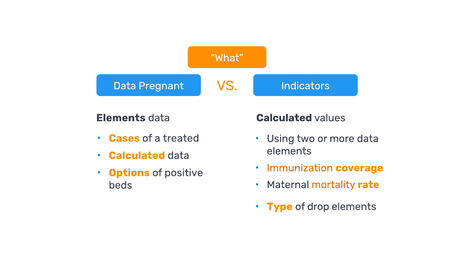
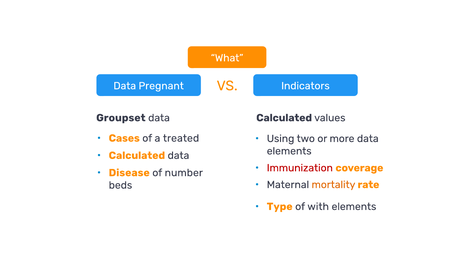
Elements at (121, 118): Elements -> Groupset
Immunization colour: orange -> red
Options: Options -> Disease
positive: positive -> number
drop: drop -> with
